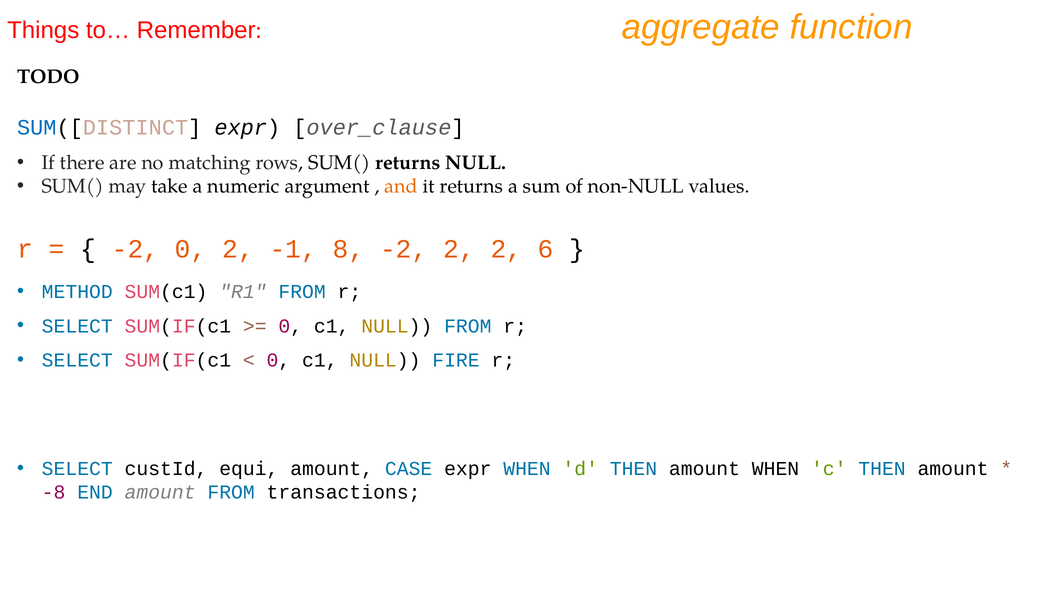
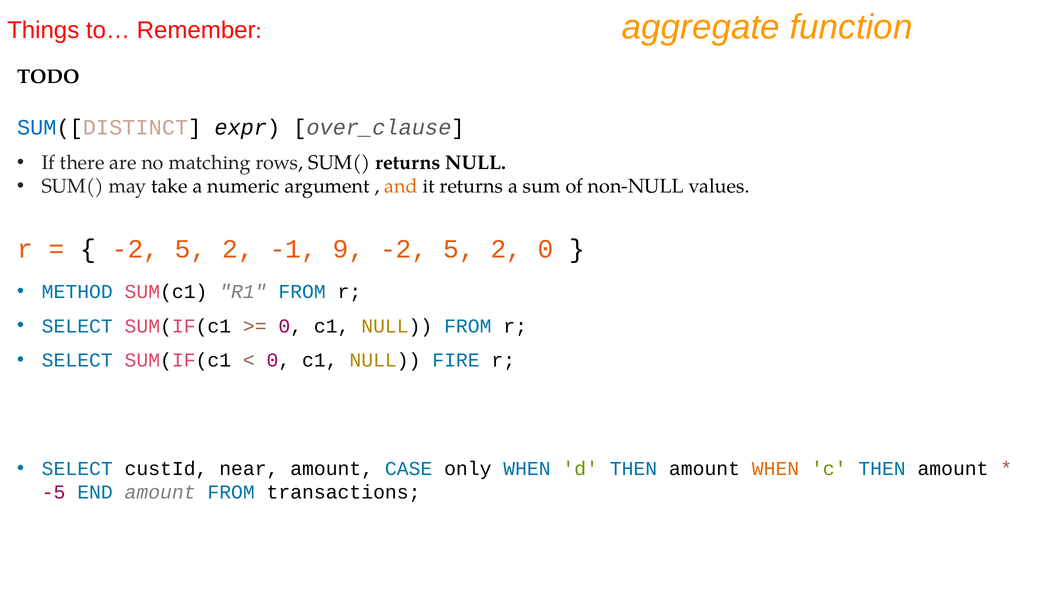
0 at (191, 249): 0 -> 5
8: 8 -> 9
2 at (459, 249): 2 -> 5
2 6: 6 -> 0
equi: equi -> near
CASE expr: expr -> only
WHEN at (776, 468) colour: black -> orange
-8: -8 -> -5
